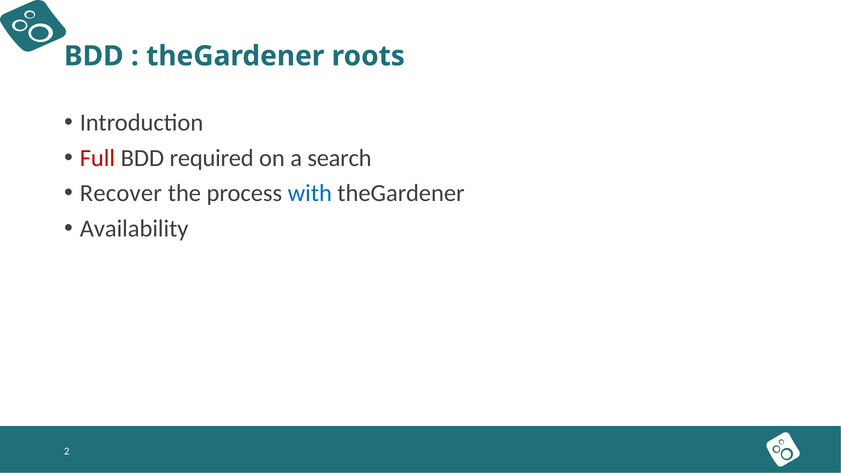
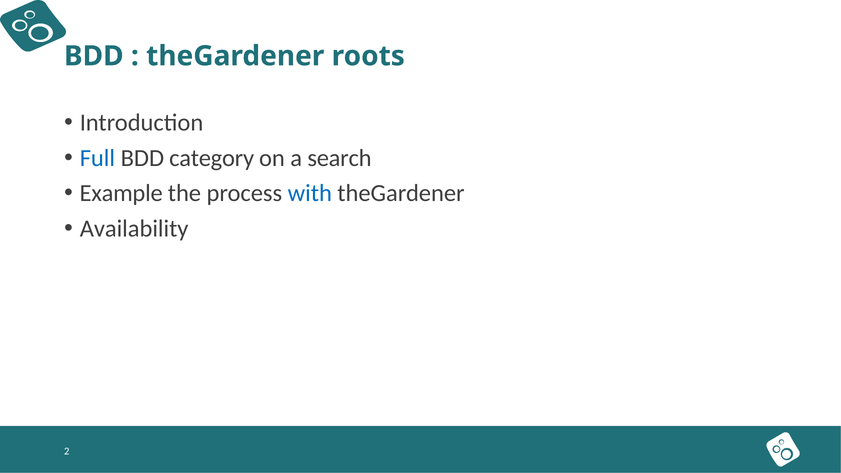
Full colour: red -> blue
required: required -> category
Recover: Recover -> Example
